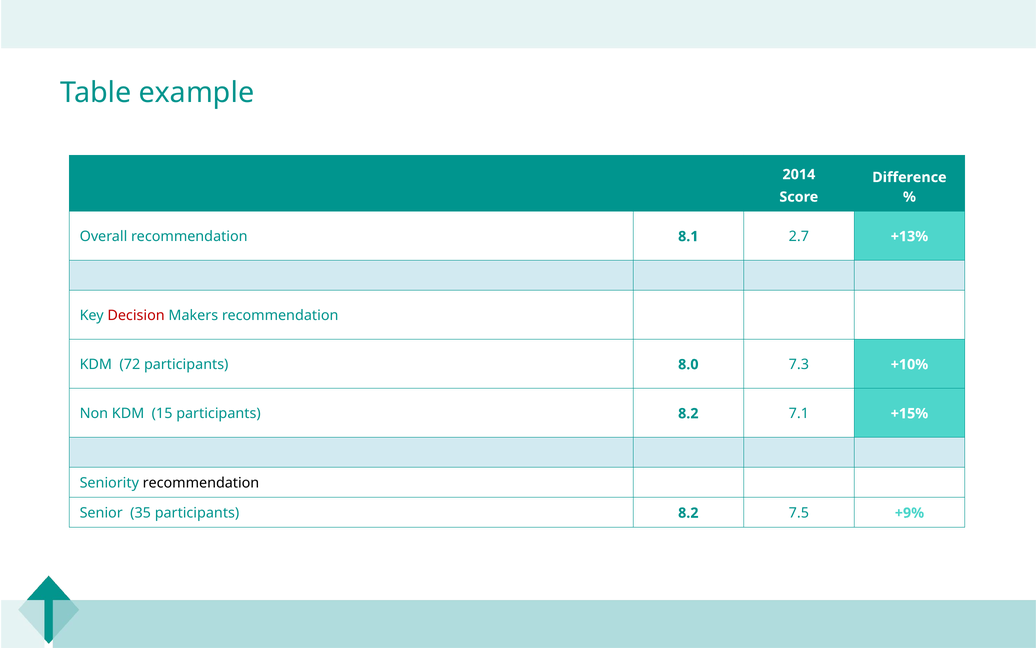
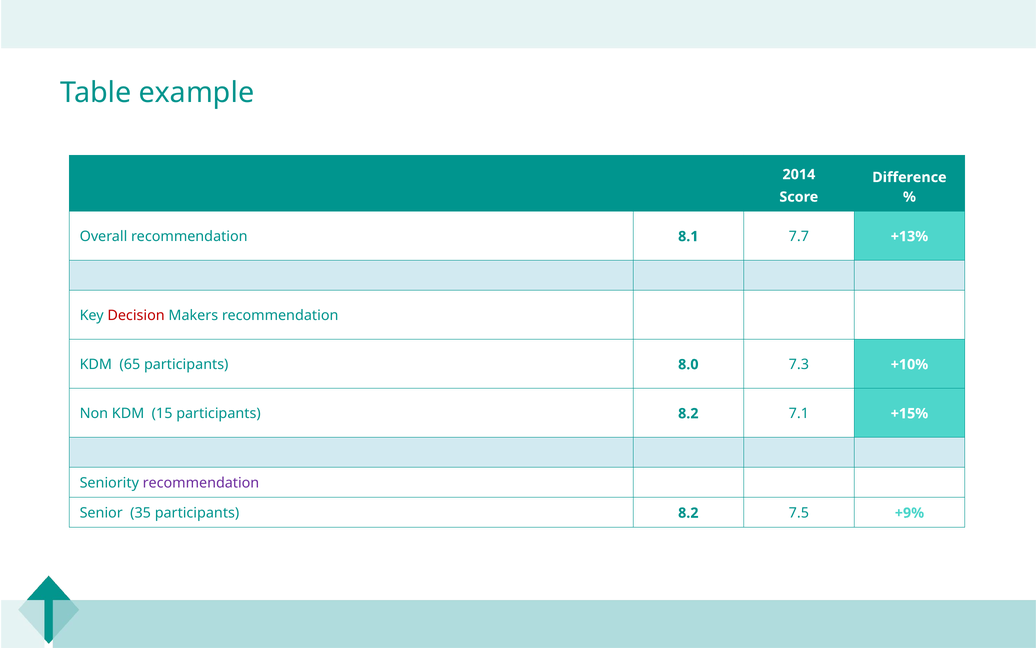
2.7: 2.7 -> 7.7
72: 72 -> 65
recommendation at (201, 483) colour: black -> purple
